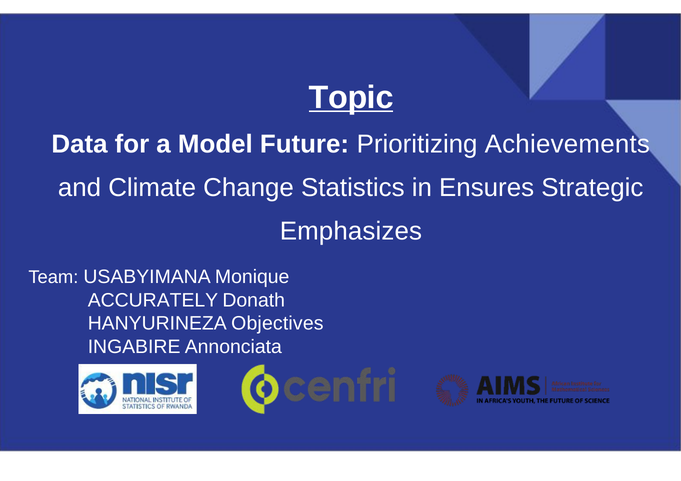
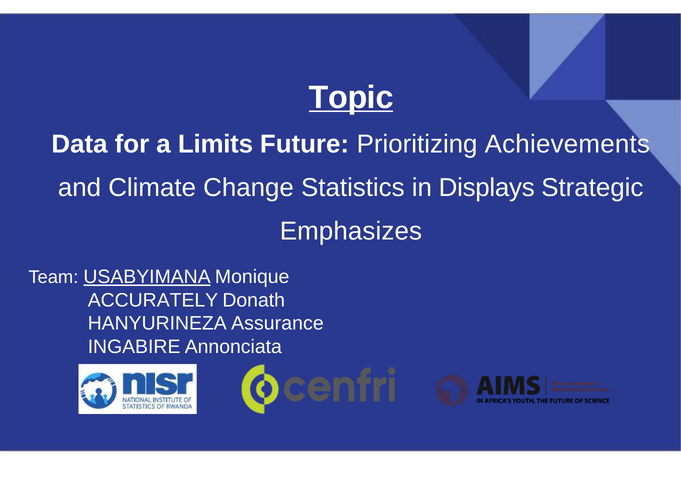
Model: Model -> Limits
Ensures: Ensures -> Displays
USABYIMANA underline: none -> present
Objectives: Objectives -> Assurance
